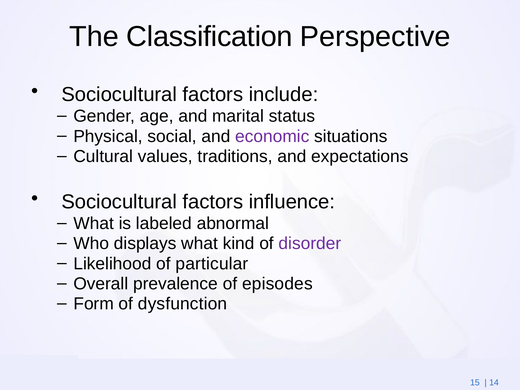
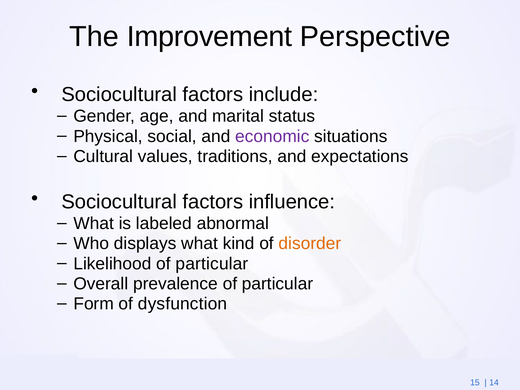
Classification: Classification -> Improvement
disorder colour: purple -> orange
prevalence of episodes: episodes -> particular
